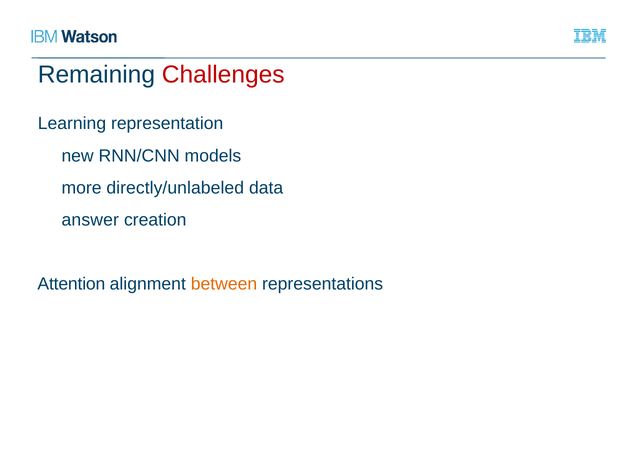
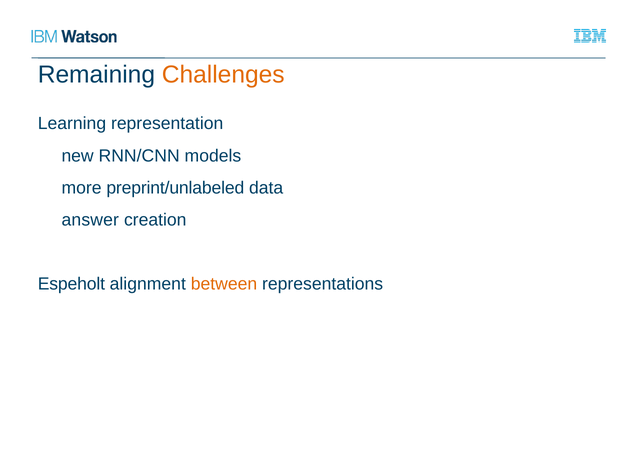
Challenges colour: red -> orange
directly/unlabeled: directly/unlabeled -> preprint/unlabeled
Attention: Attention -> Espeholt
